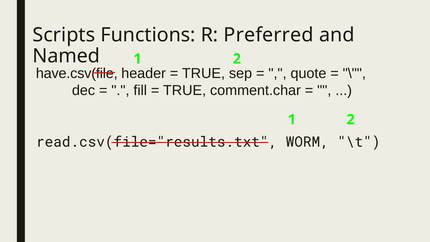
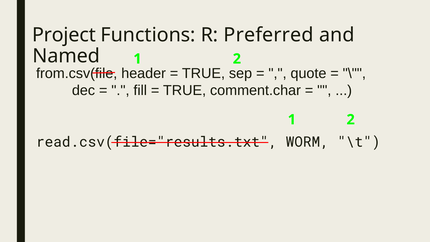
Scripts: Scripts -> Project
have.csv(file: have.csv(file -> from.csv(file
